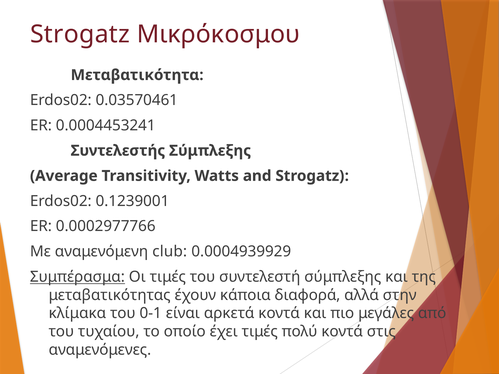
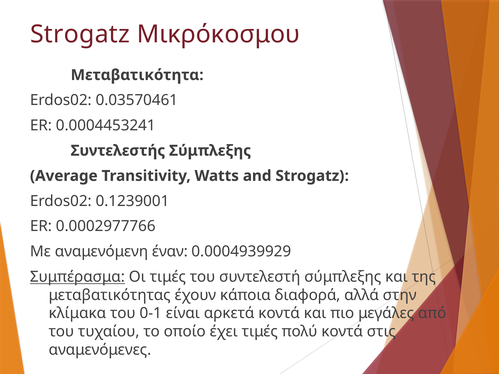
club: club -> έναν
